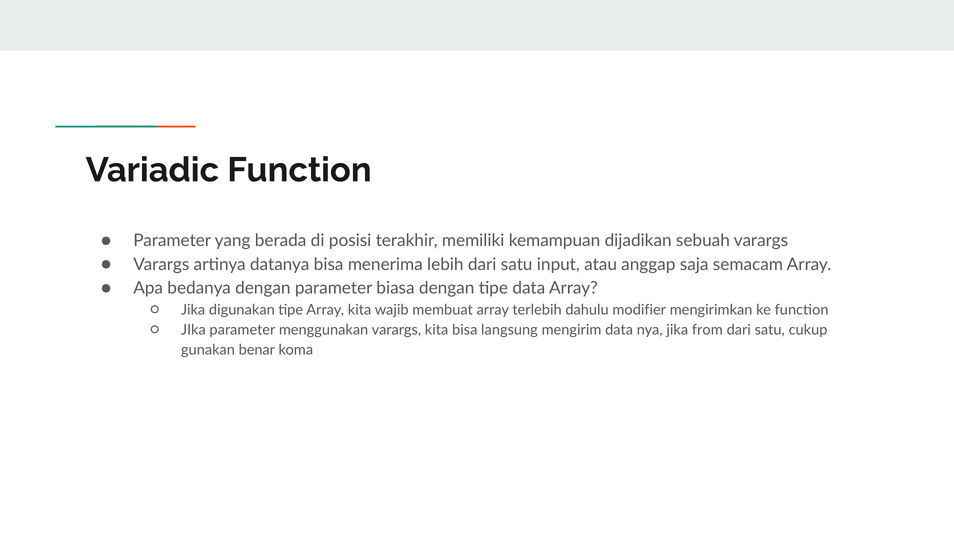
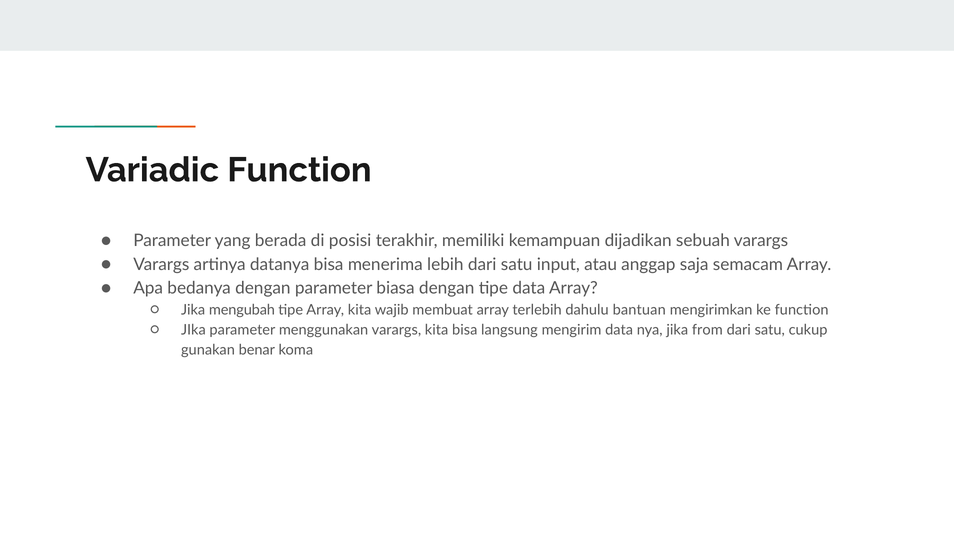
digunakan: digunakan -> mengubah
modifier: modifier -> bantuan
